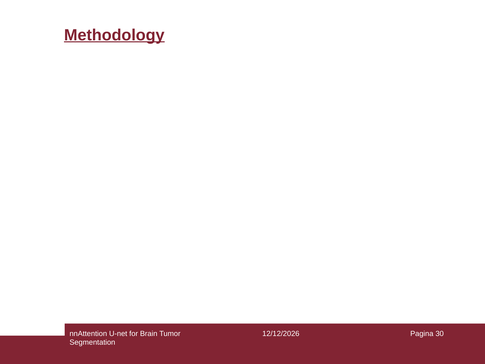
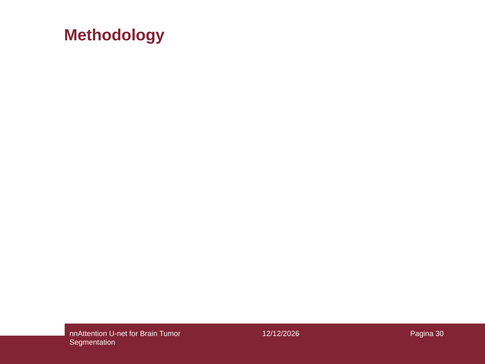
Methodology underline: present -> none
